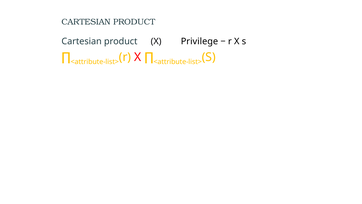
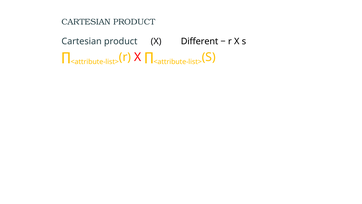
Privilege: Privilege -> Different
